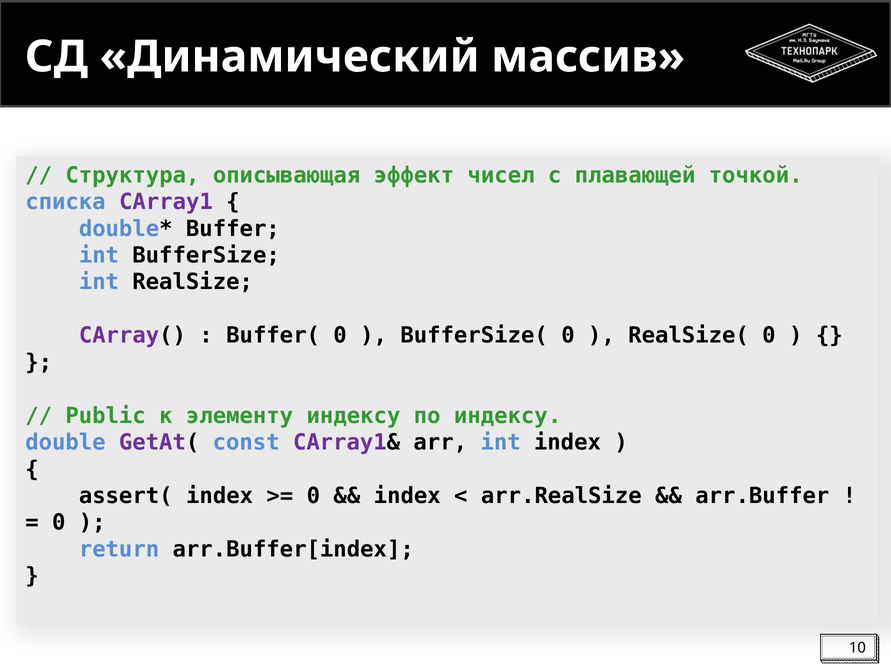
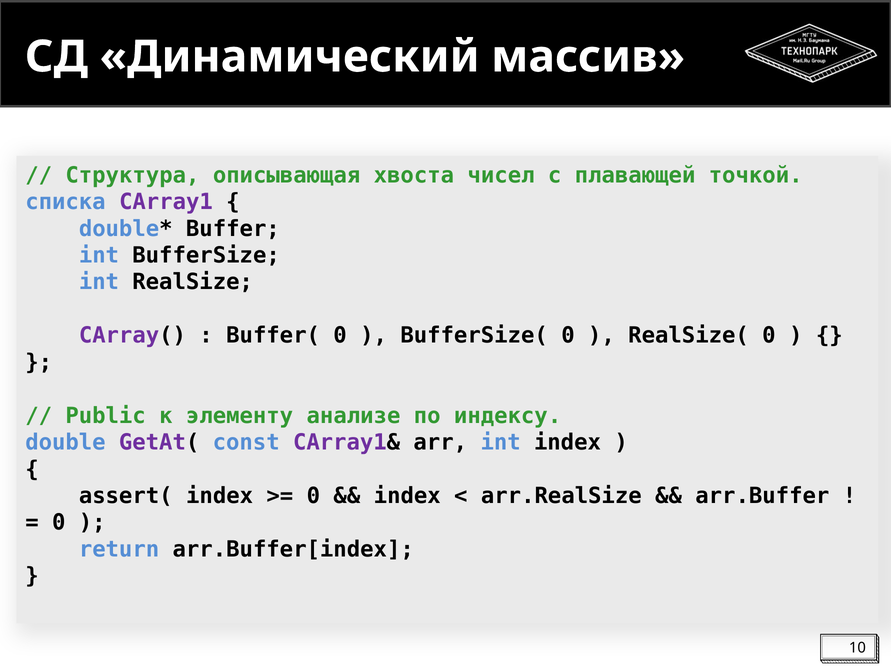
эффект: эффект -> хвоста
элементу индексу: индексу -> анализе
